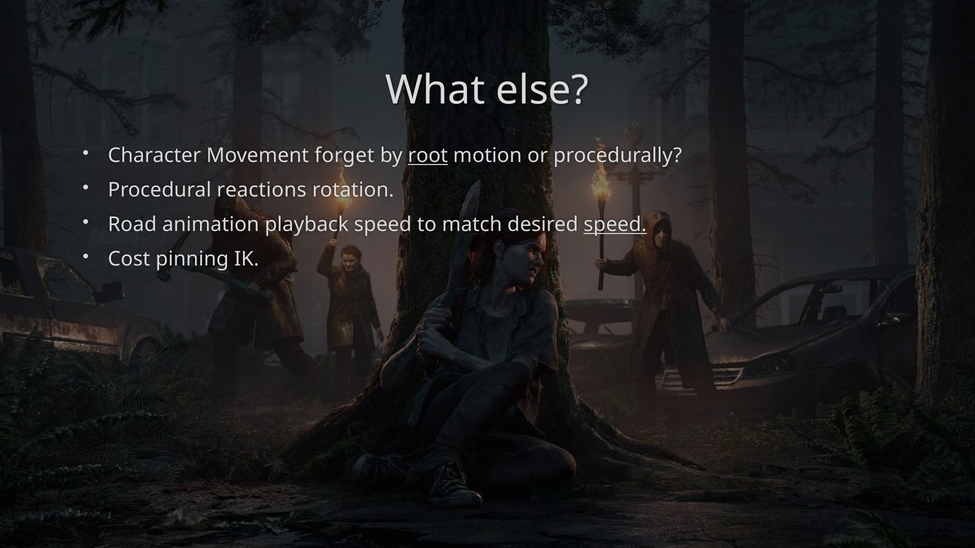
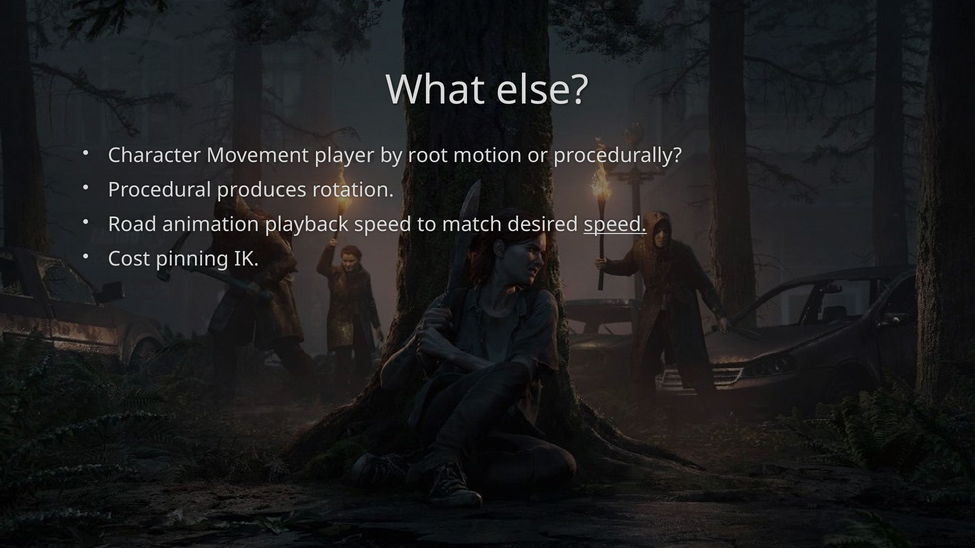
forget: forget -> player
root underline: present -> none
reactions: reactions -> produces
